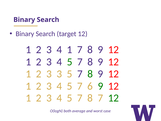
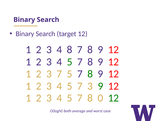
4 1: 1 -> 8
3 3: 3 -> 7
7 6: 6 -> 3
8 7: 7 -> 0
